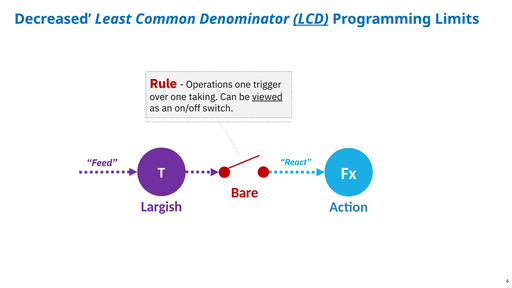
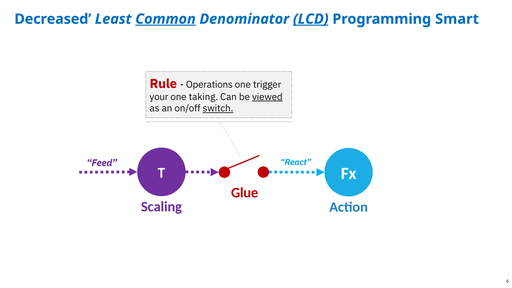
Common underline: none -> present
Limits: Limits -> Smart
over: over -> your
switch underline: none -> present
Bare: Bare -> Glue
Largish: Largish -> Scaling
